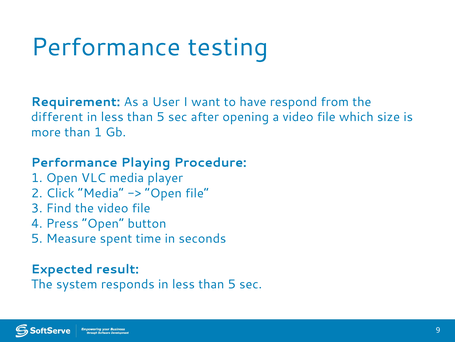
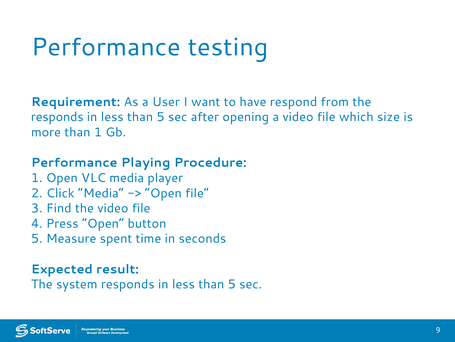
different at (57, 117): different -> responds
